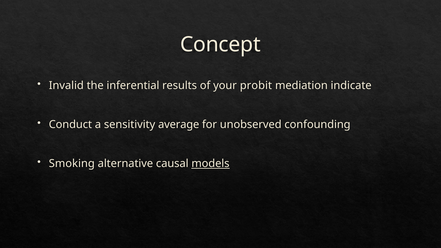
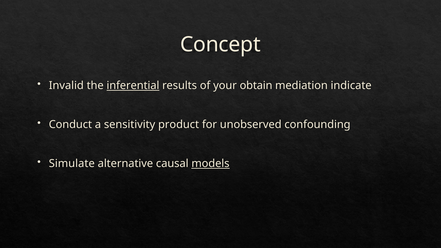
inferential underline: none -> present
probit: probit -> obtain
average: average -> product
Smoking: Smoking -> Simulate
